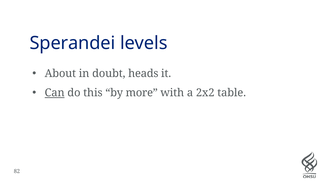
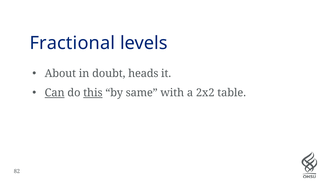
Sperandei: Sperandei -> Fractional
this underline: none -> present
more: more -> same
